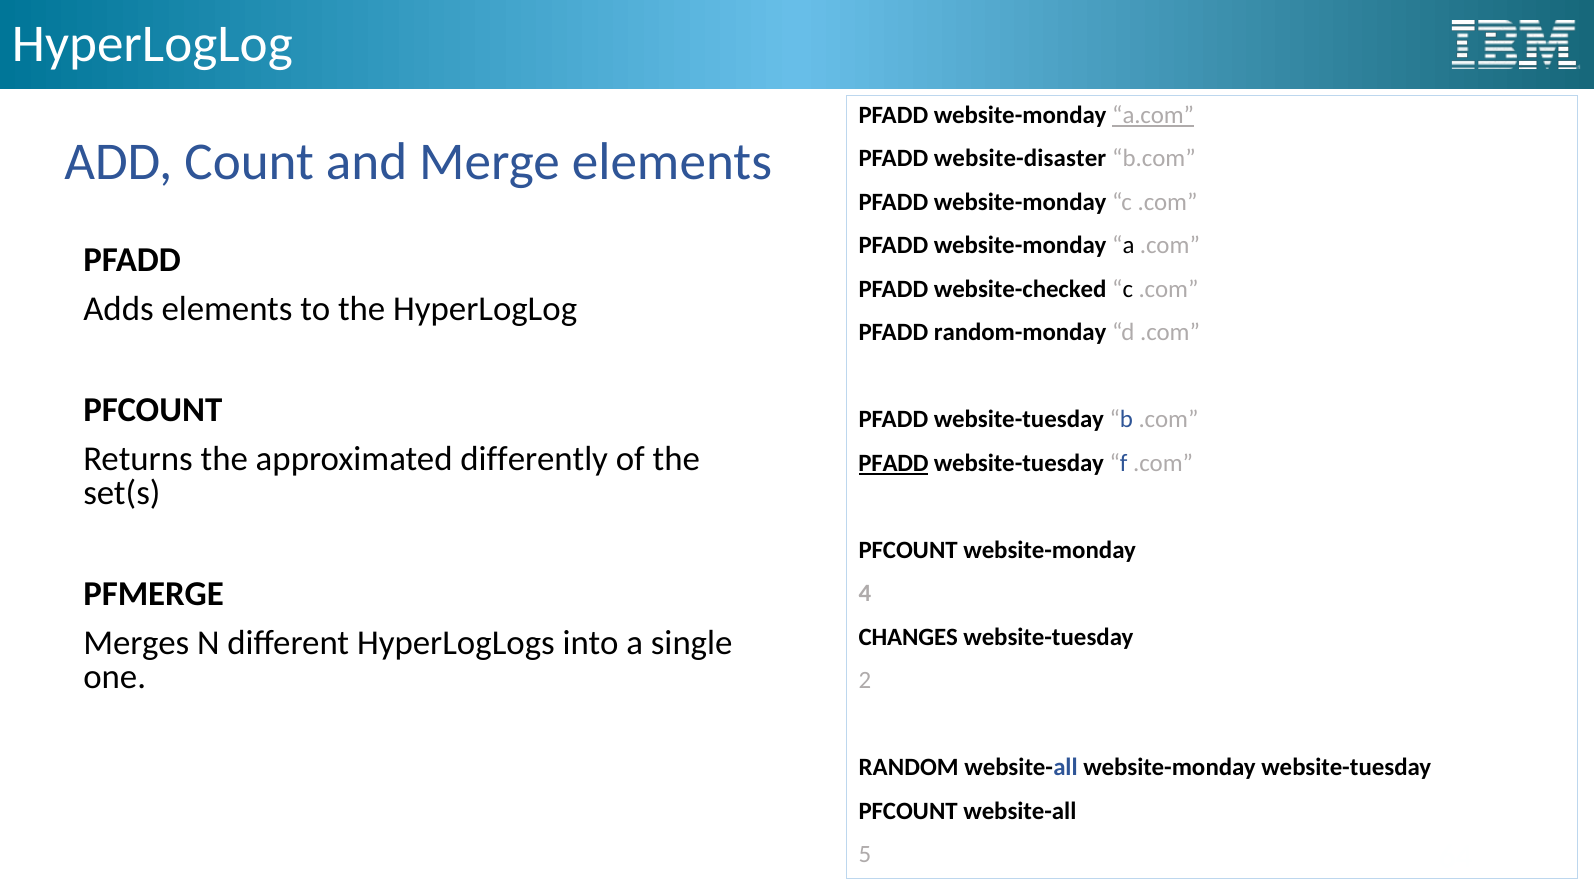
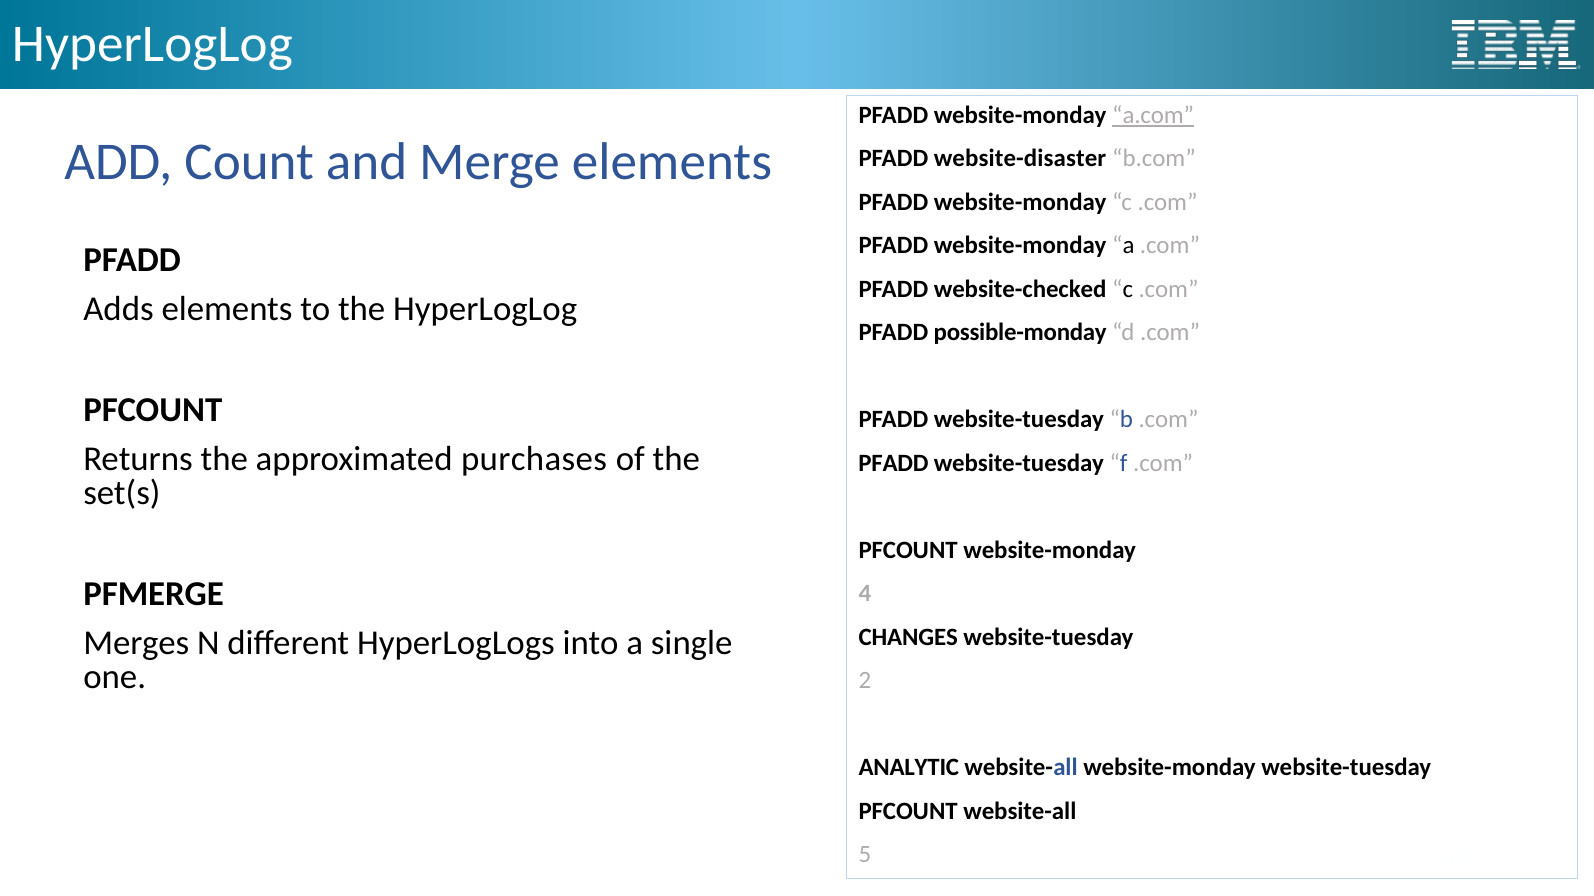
random-monday: random-monday -> possible-monday
differently: differently -> purchases
PFADD at (894, 463) underline: present -> none
RANDOM: RANDOM -> ANALYTIC
